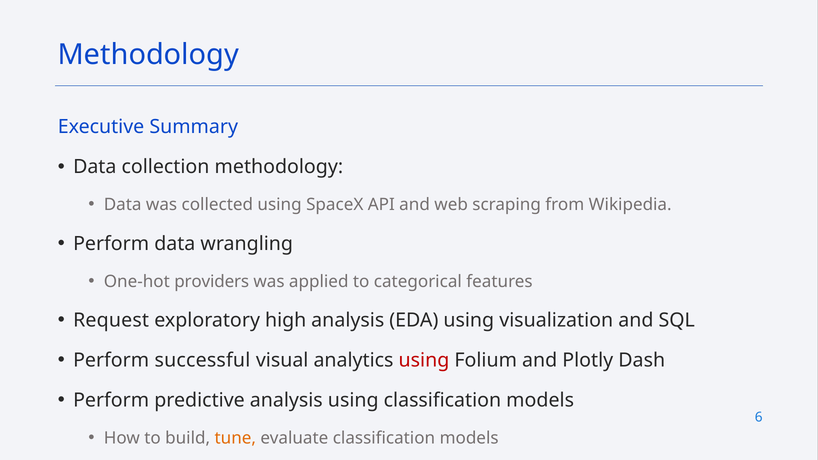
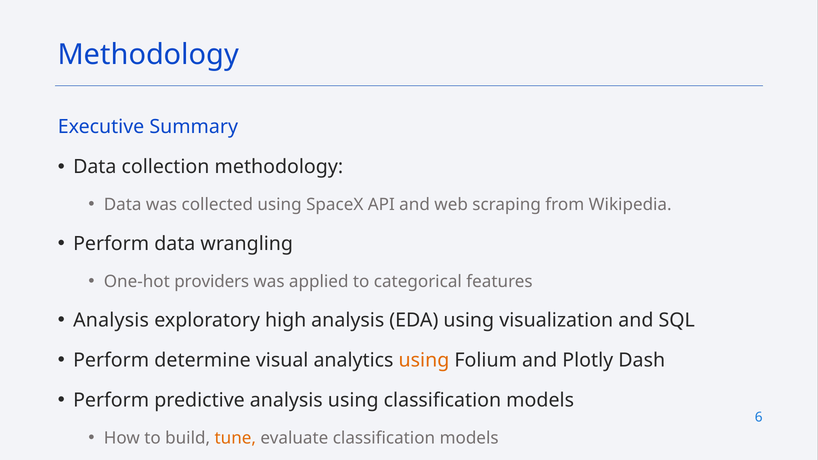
Request at (111, 320): Request -> Analysis
successful: successful -> determine
using at (424, 360) colour: red -> orange
